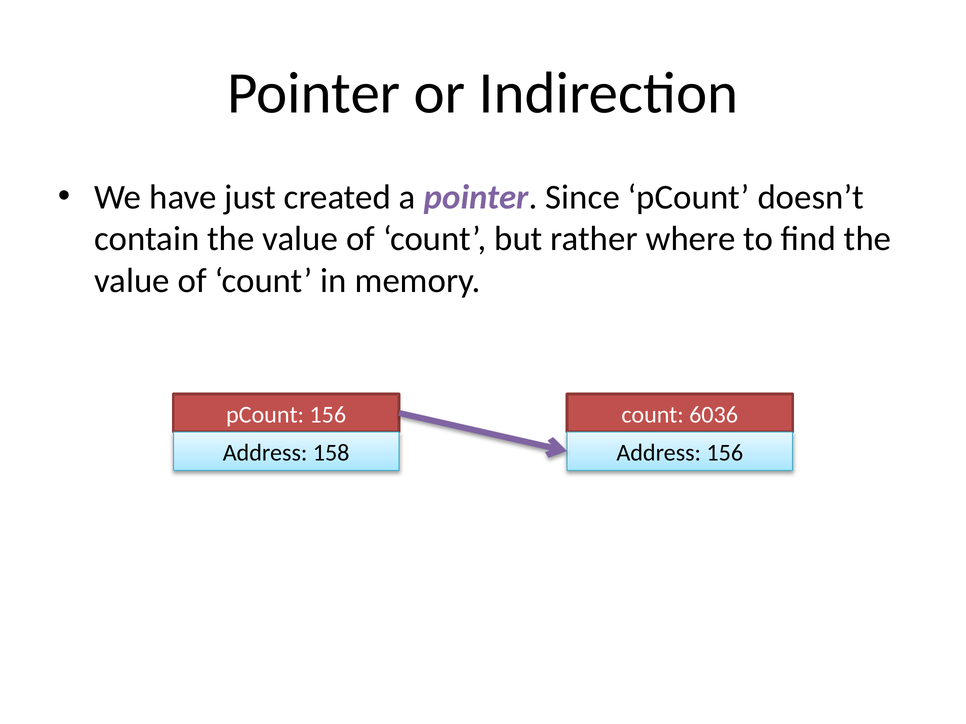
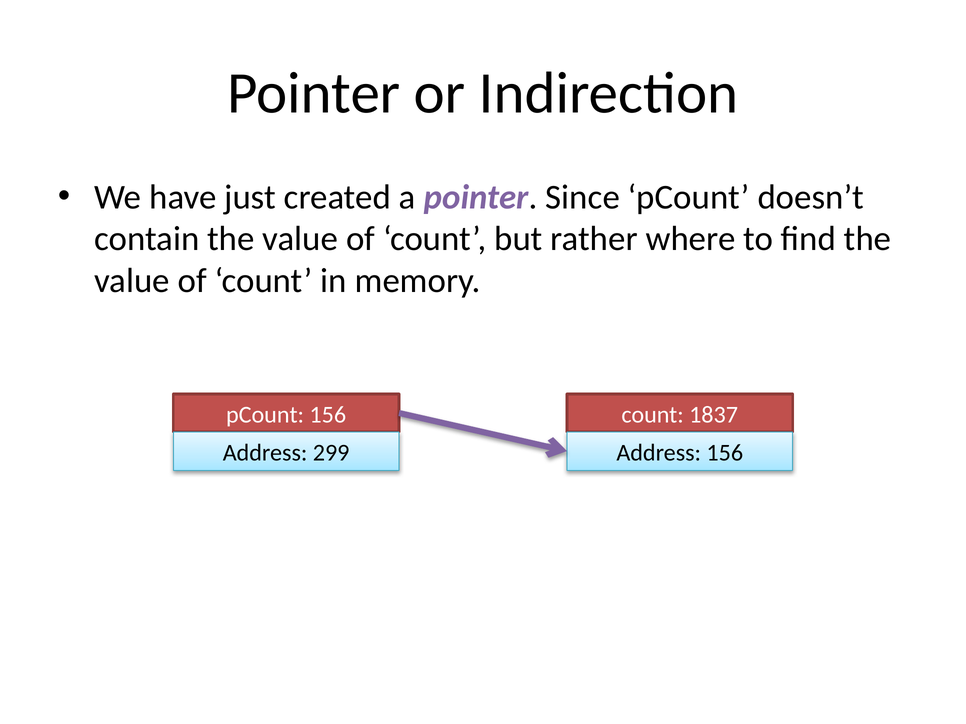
6036: 6036 -> 1837
158: 158 -> 299
